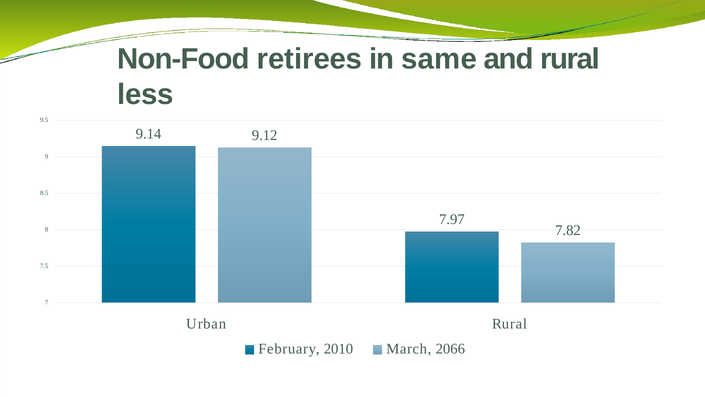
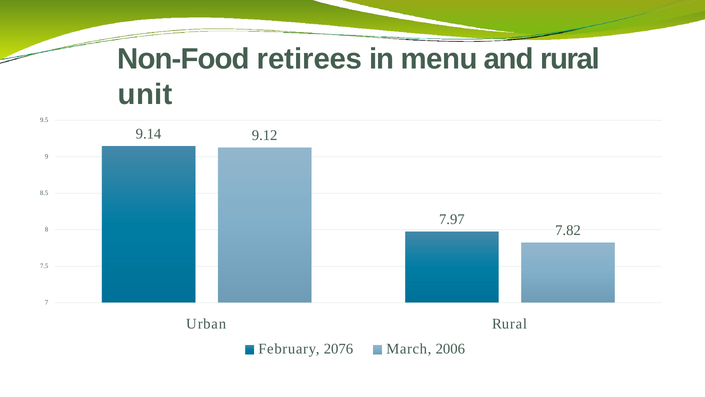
same: same -> menu
less: less -> unit
2010: 2010 -> 2076
2066: 2066 -> 2006
